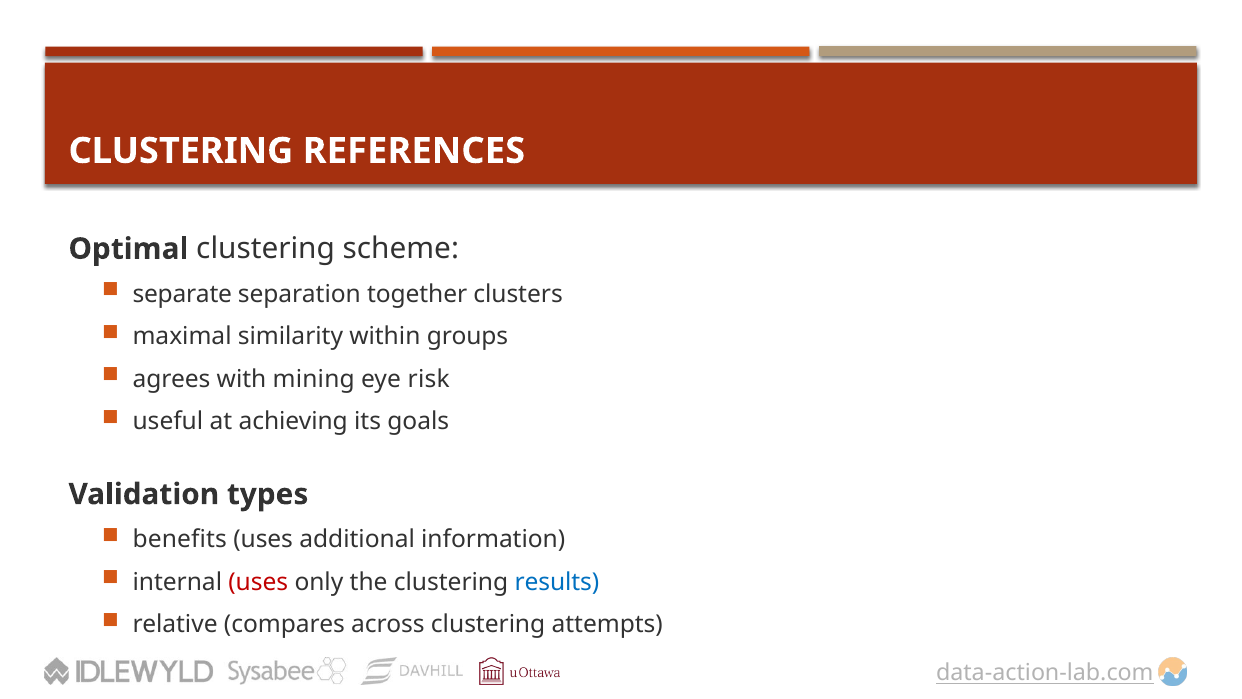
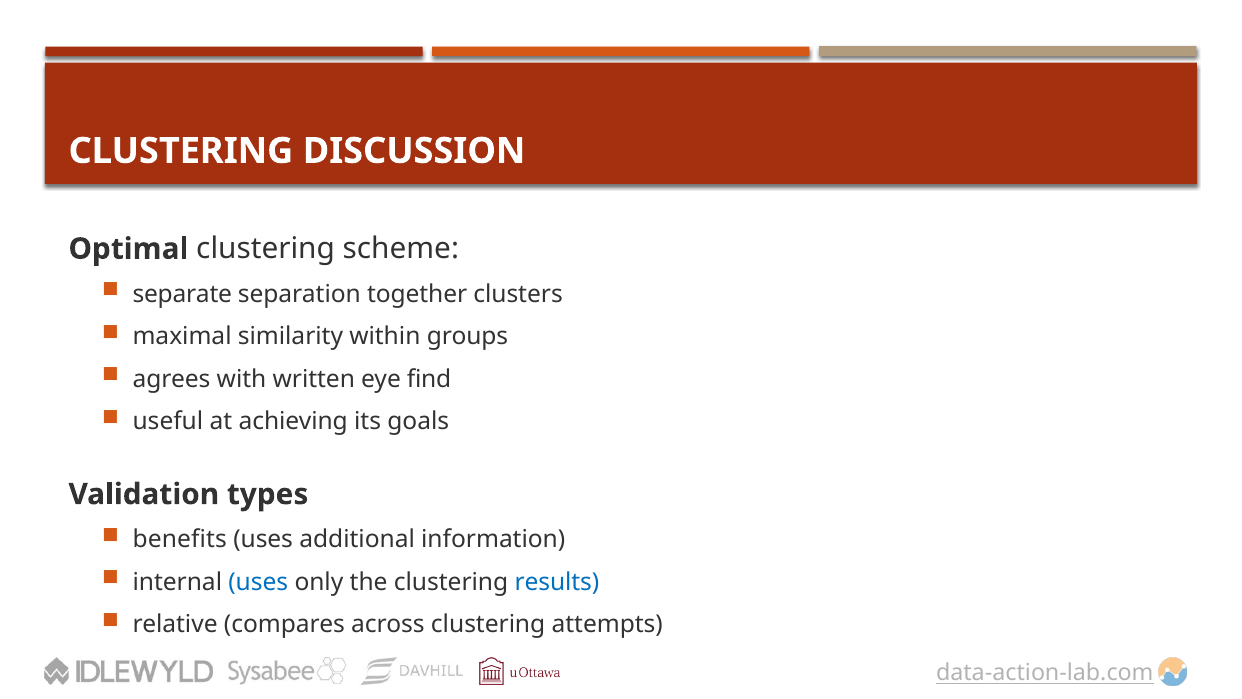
REFERENCES: REFERENCES -> DISCUSSION
mining: mining -> written
risk: risk -> find
uses at (258, 582) colour: red -> blue
